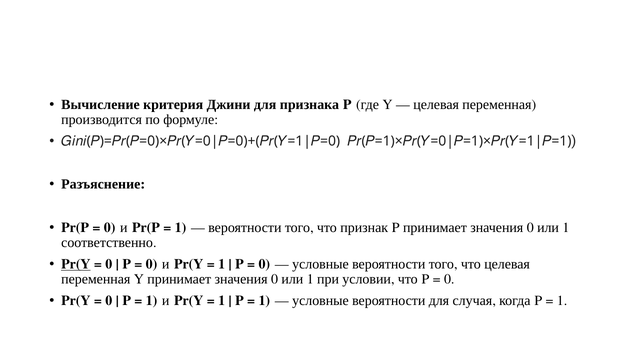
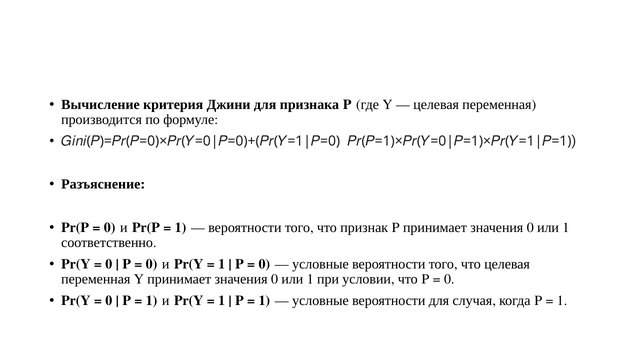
Pr(Y at (76, 264) underline: present -> none
